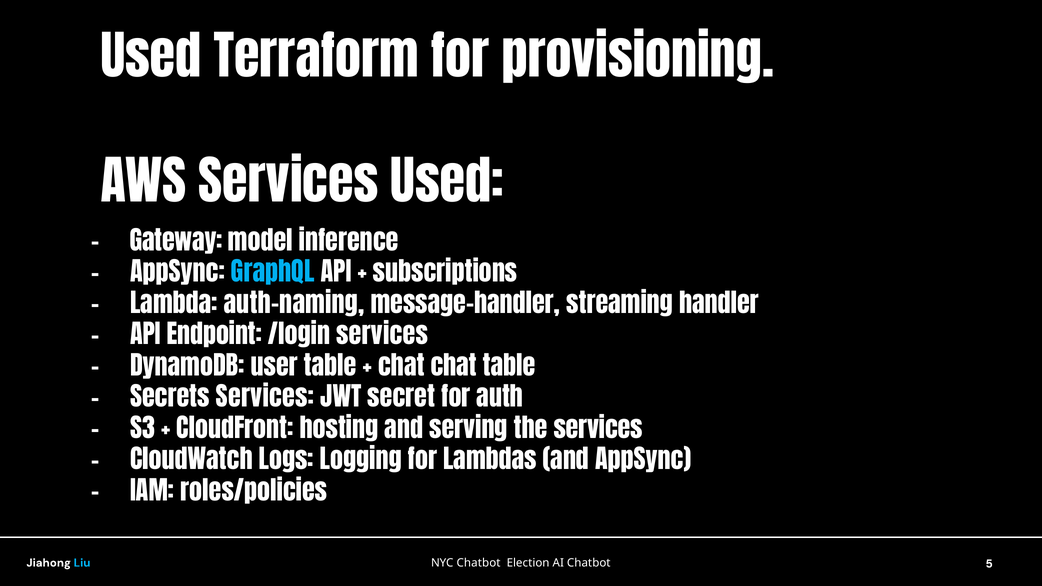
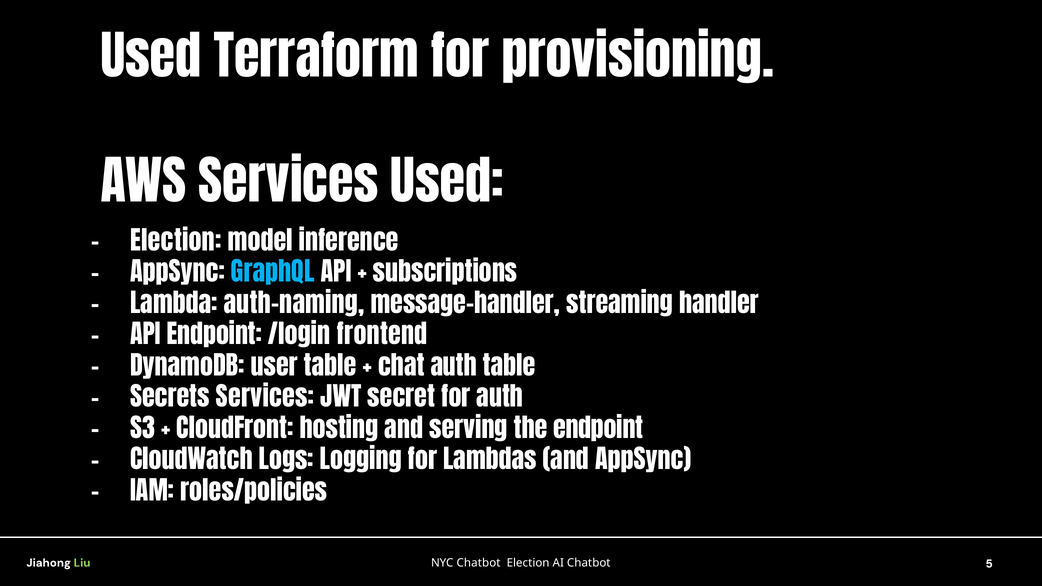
Gateway at (176, 242): Gateway -> Election
/login services: services -> frontend
chat chat: chat -> auth
the services: services -> endpoint
Liu colour: light blue -> light green
